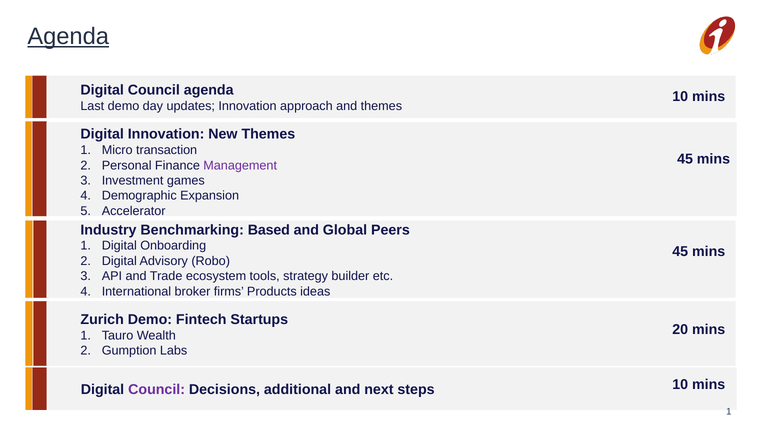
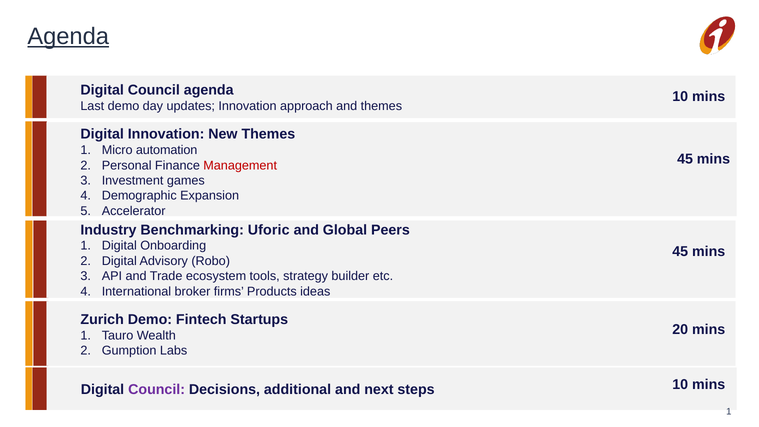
transaction: transaction -> automation
Management colour: purple -> red
Based: Based -> Uforic
